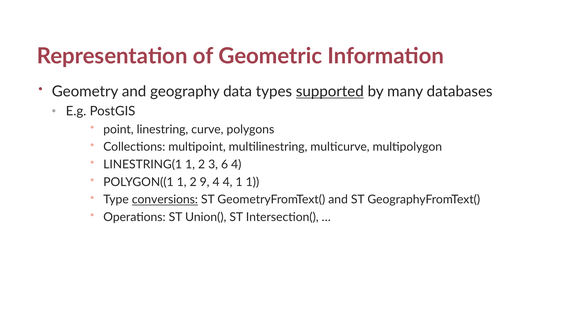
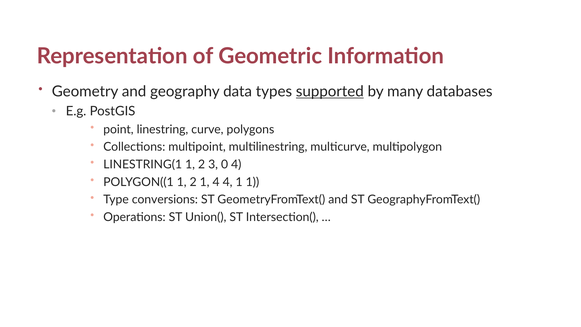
6: 6 -> 0
2 9: 9 -> 1
conversions underline: present -> none
